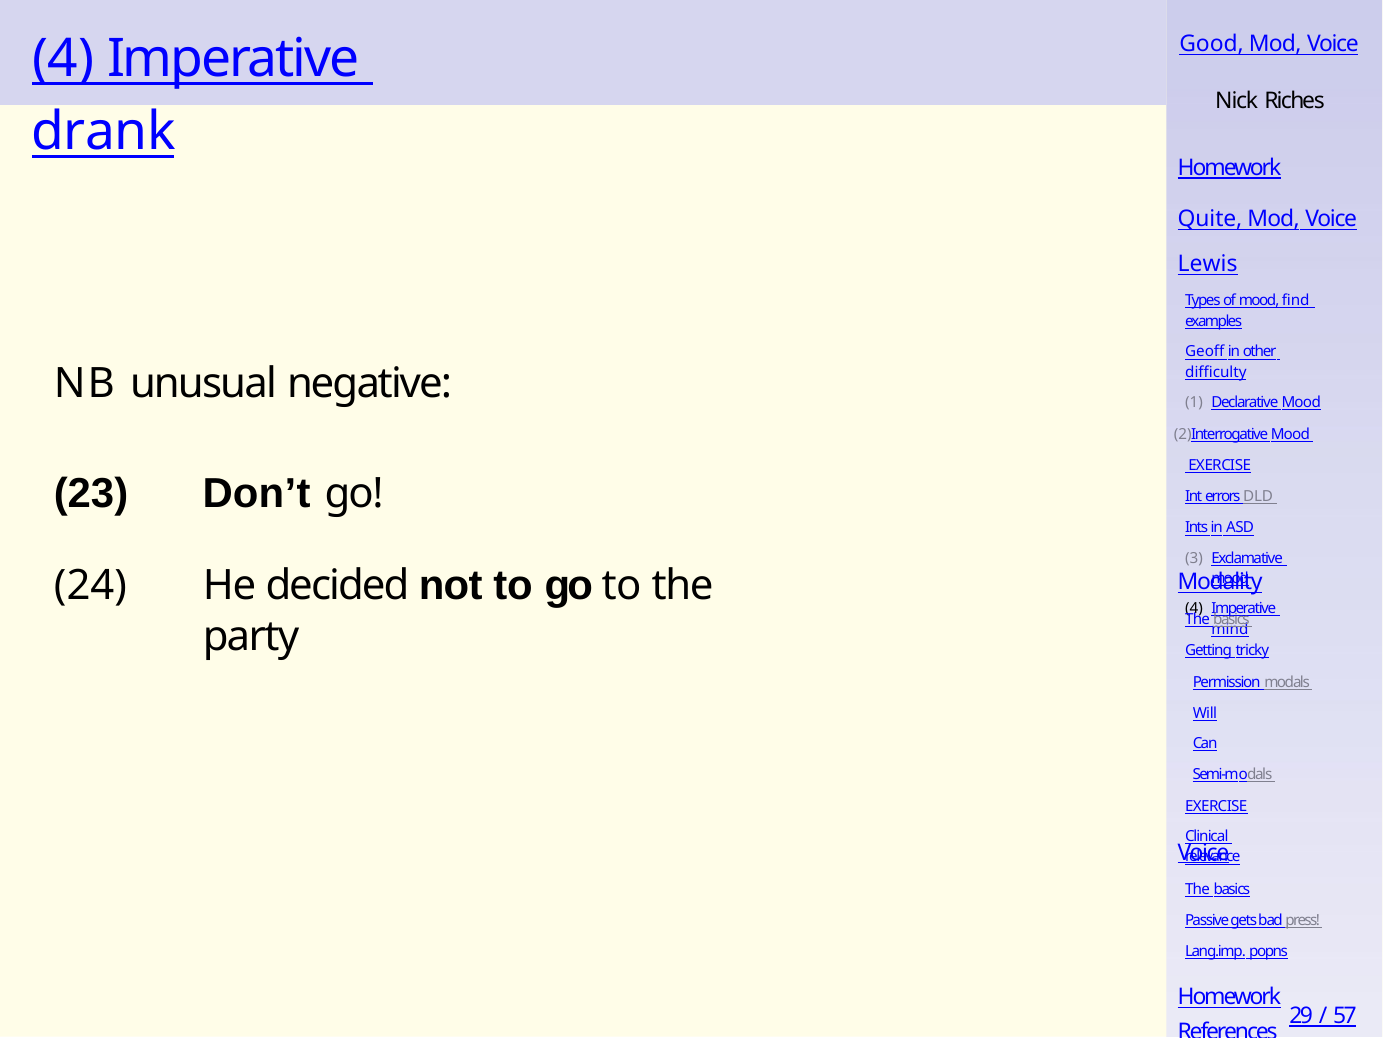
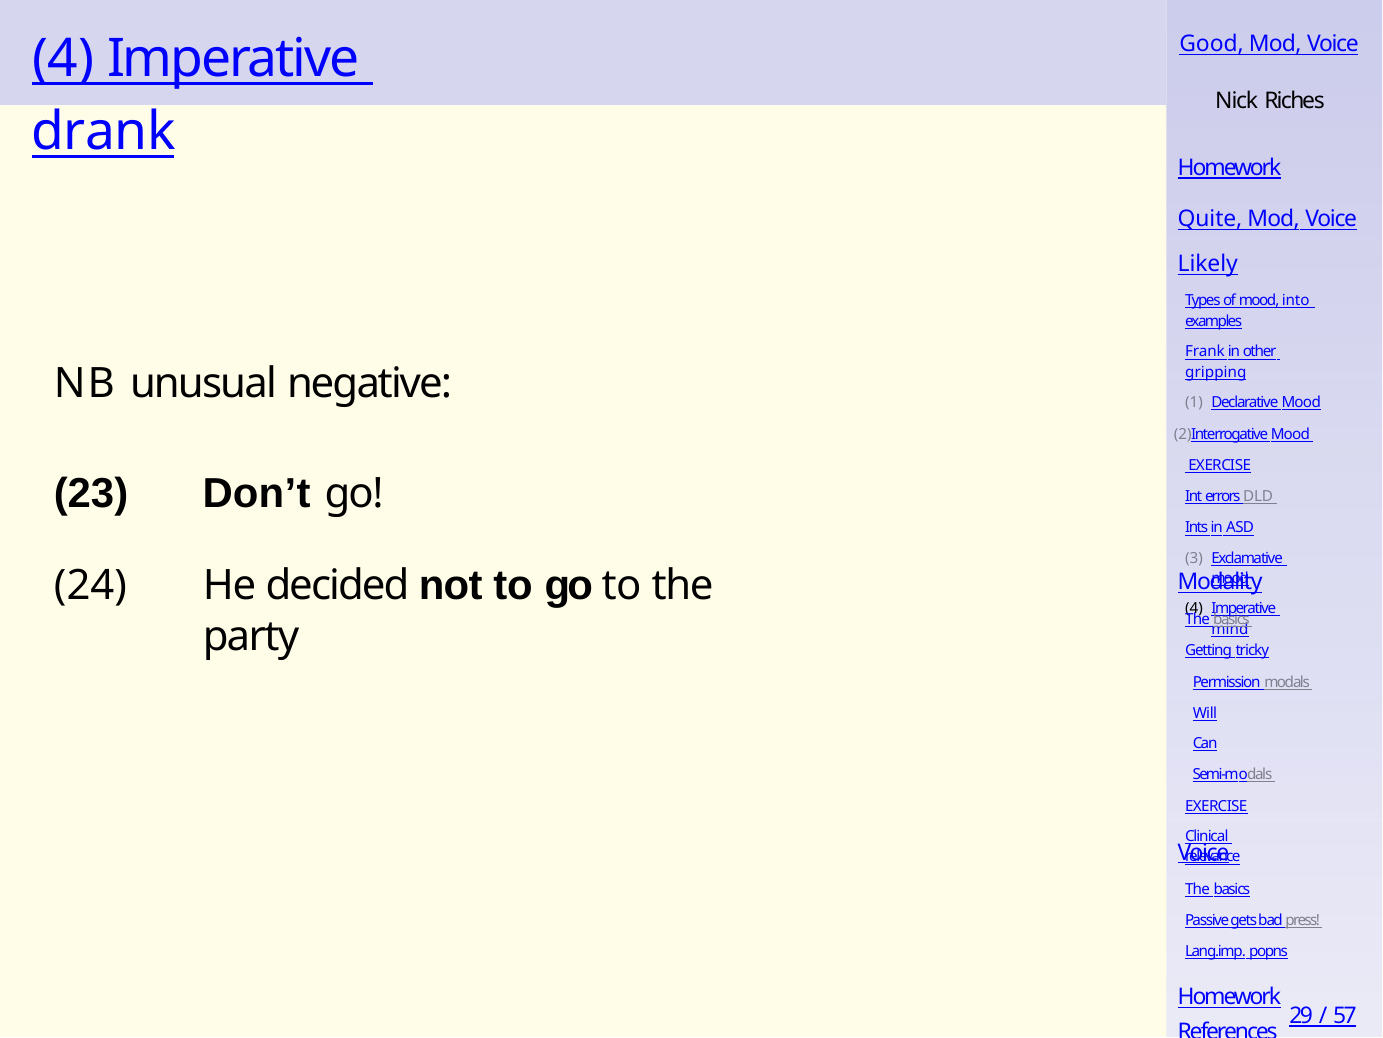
Lewis: Lewis -> Likely
find: find -> into
Geoff: Geoff -> Frank
difficulty: difficulty -> gripping
